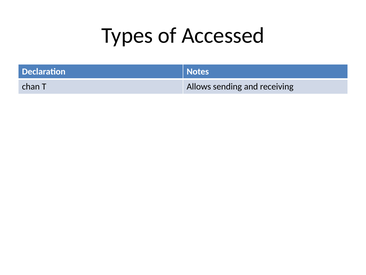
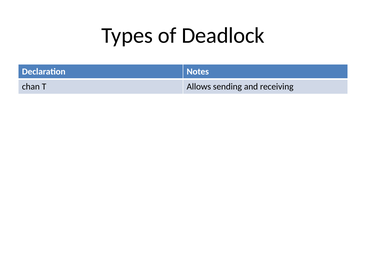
Accessed: Accessed -> Deadlock
